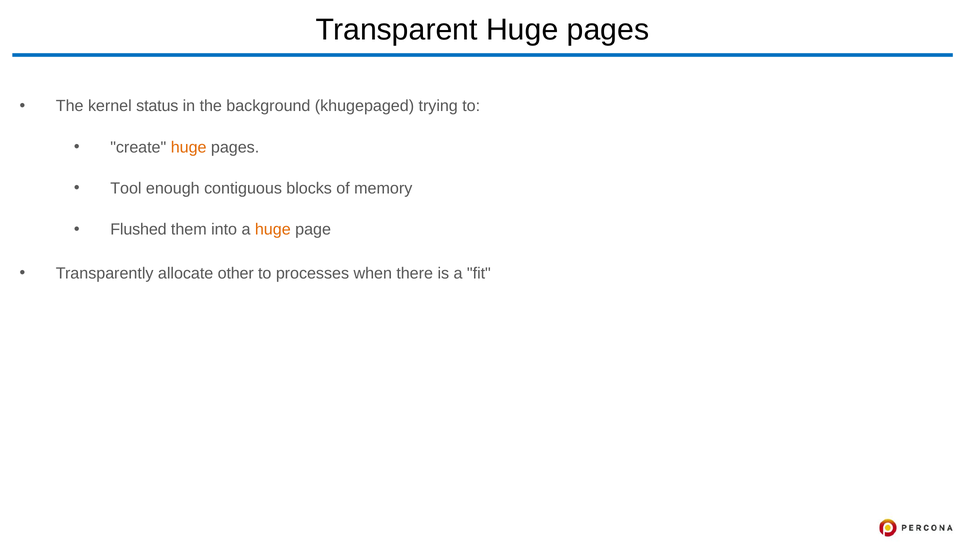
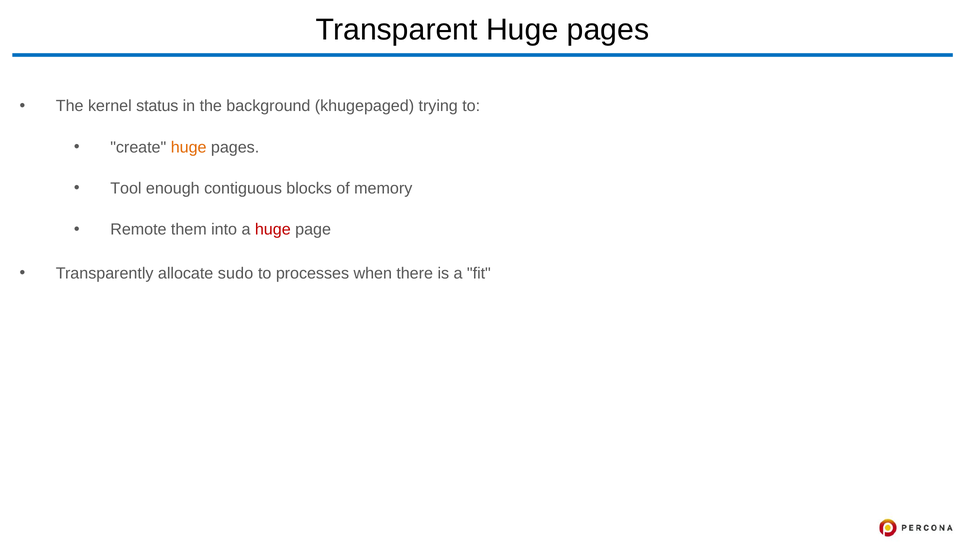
Flushed: Flushed -> Remote
huge at (273, 230) colour: orange -> red
other: other -> sudo
